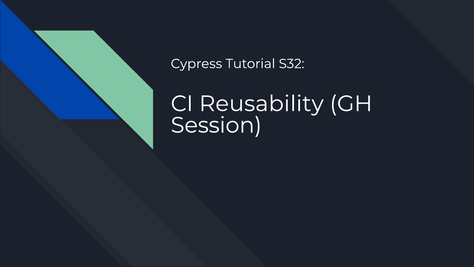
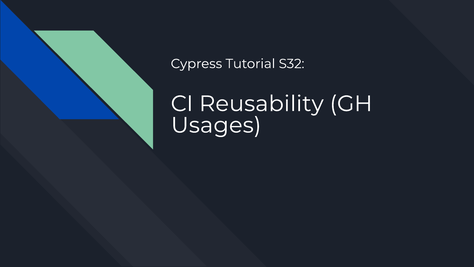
Session: Session -> Usages
